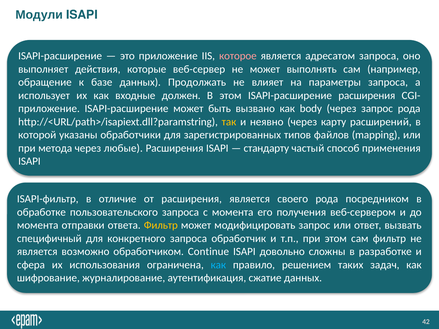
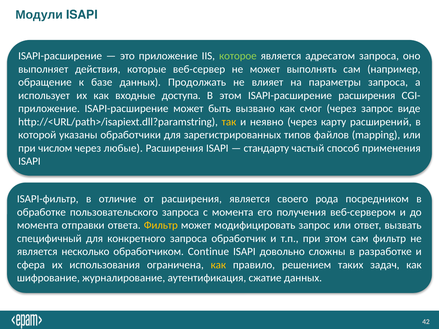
которое colour: pink -> light green
должен: должен -> доступа
body: body -> смог
запрос рода: рода -> виде
метода: метода -> числом
возможно: возможно -> несколько
как at (218, 265) colour: light blue -> yellow
